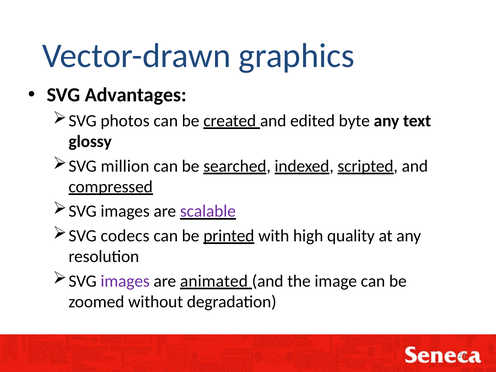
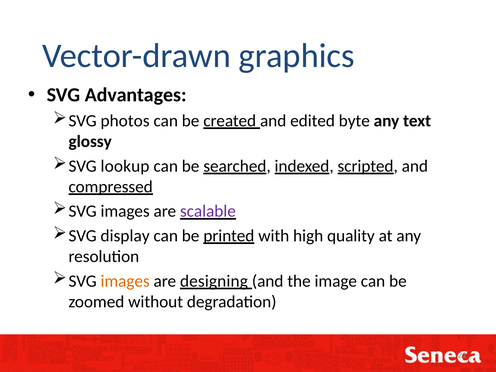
million: million -> lookup
codecs: codecs -> display
images at (125, 281) colour: purple -> orange
animated: animated -> designing
